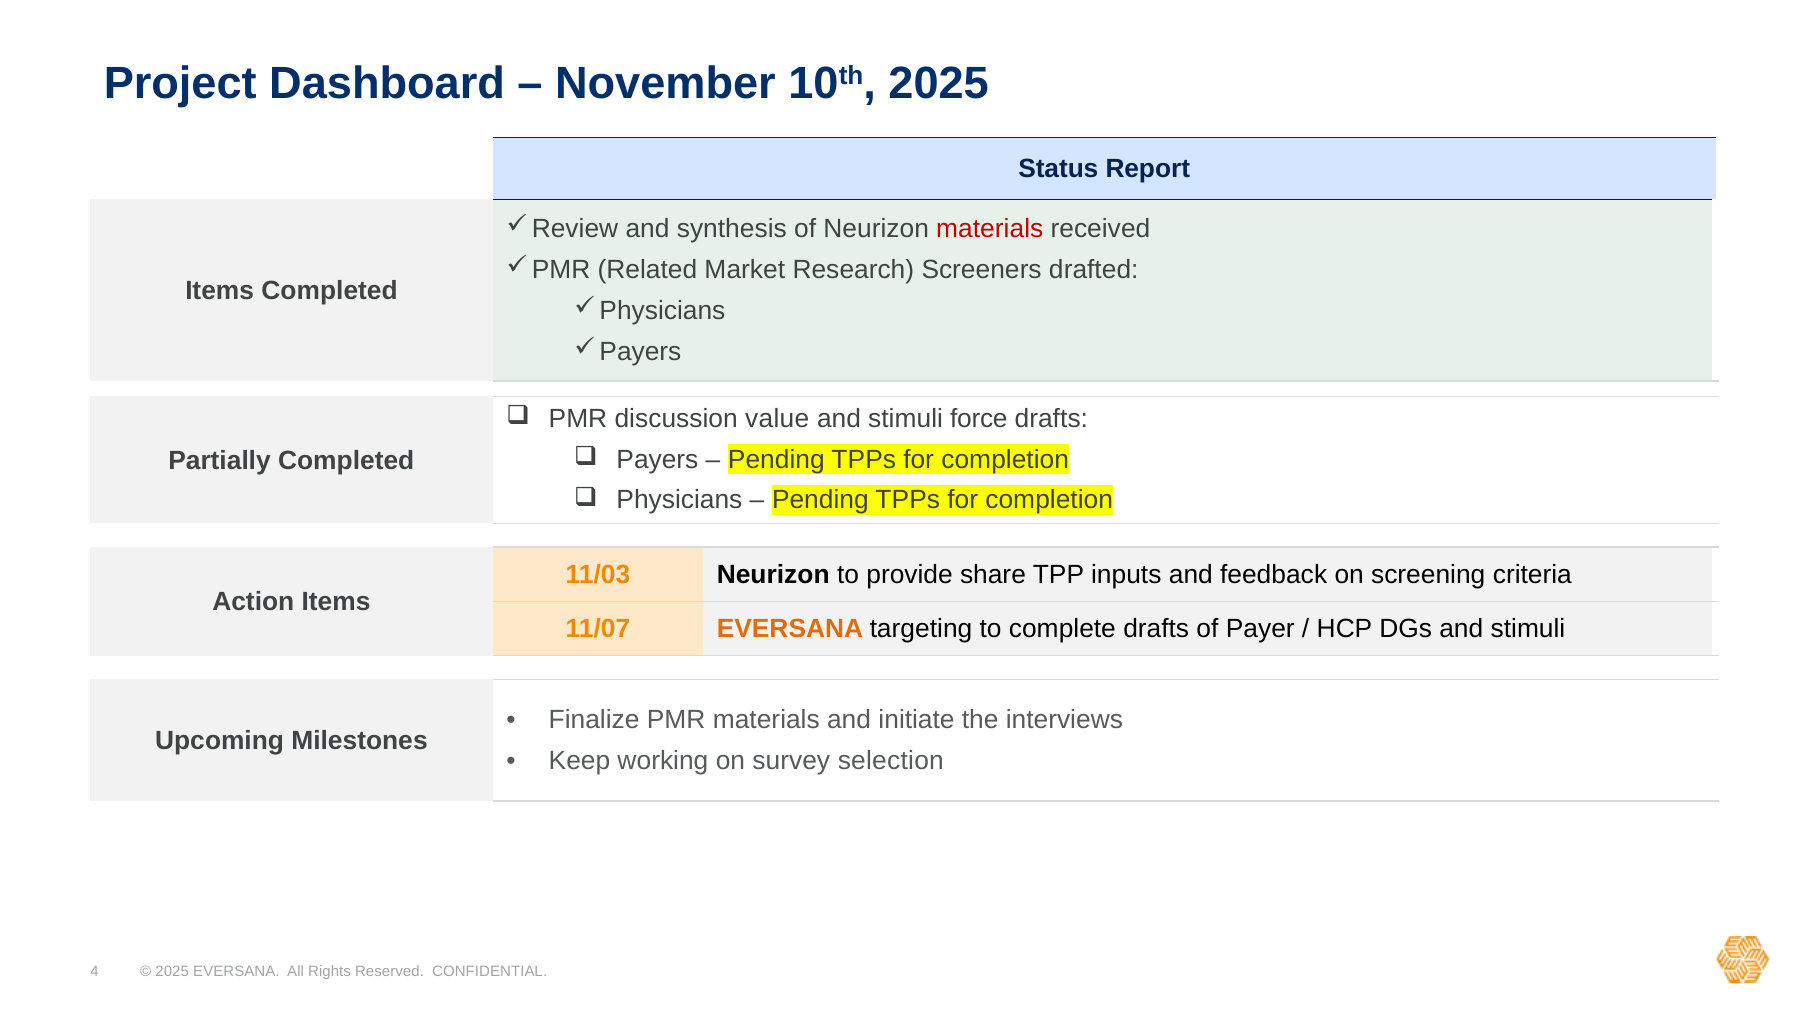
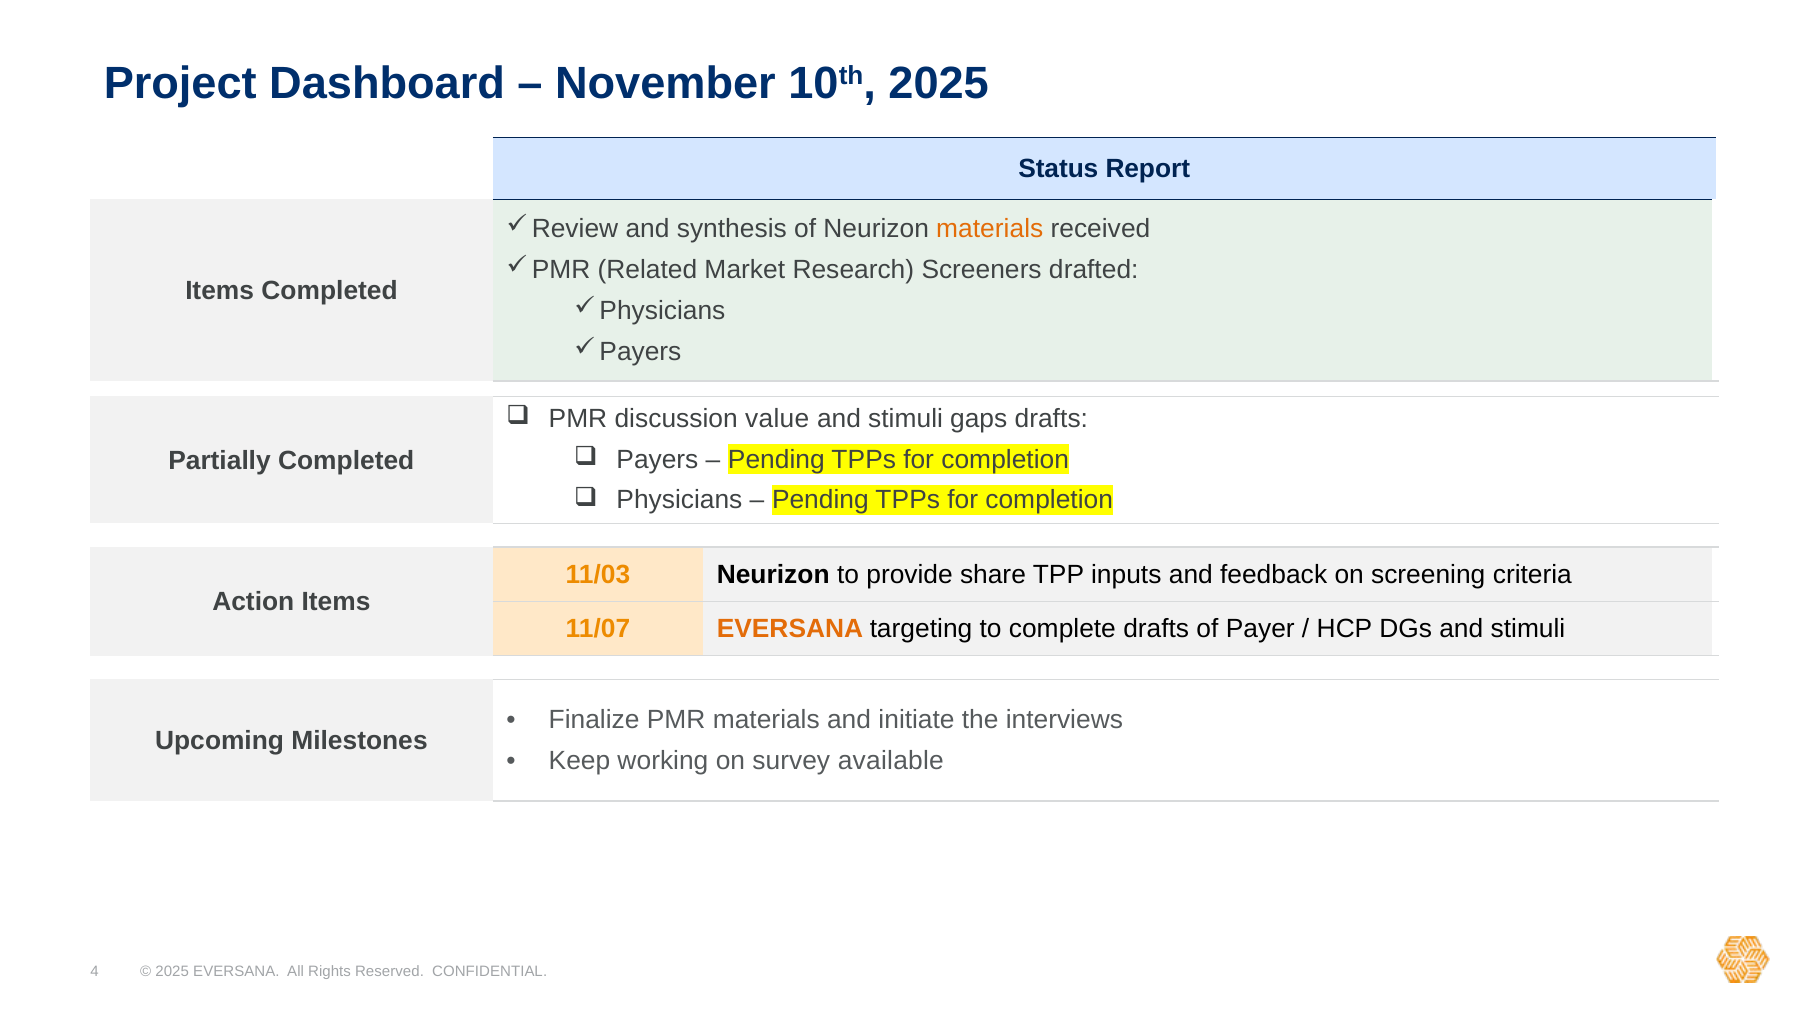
materials at (990, 229) colour: red -> orange
force: force -> gaps
selection: selection -> available
